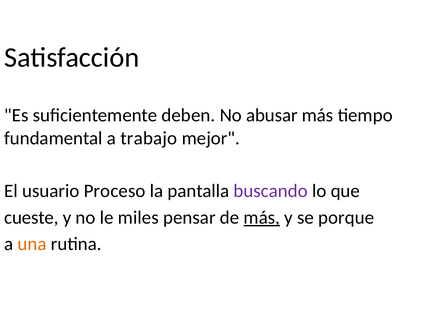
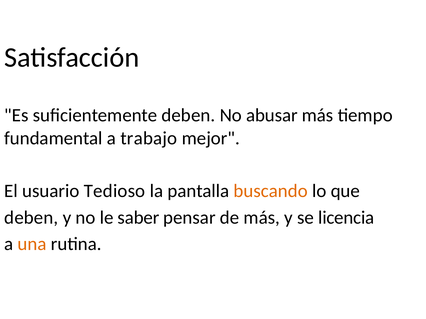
Proceso: Proceso -> Tedioso
buscando colour: purple -> orange
cueste at (31, 218): cueste -> deben
miles: miles -> saber
más at (262, 218) underline: present -> none
porque: porque -> licencia
